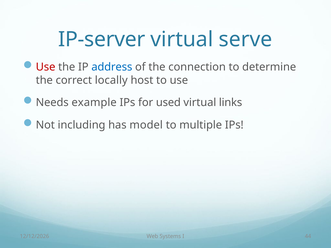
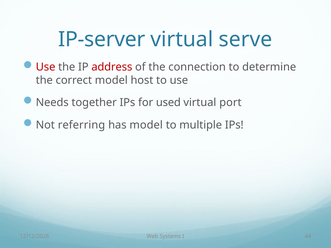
address colour: blue -> red
correct locally: locally -> model
example: example -> together
links: links -> port
including: including -> referring
